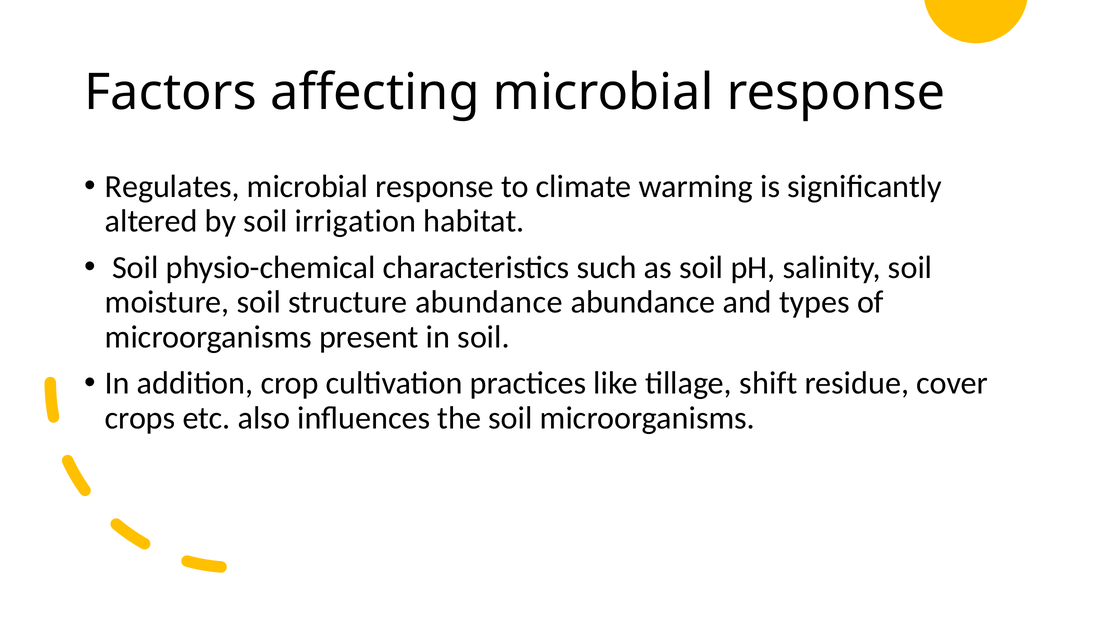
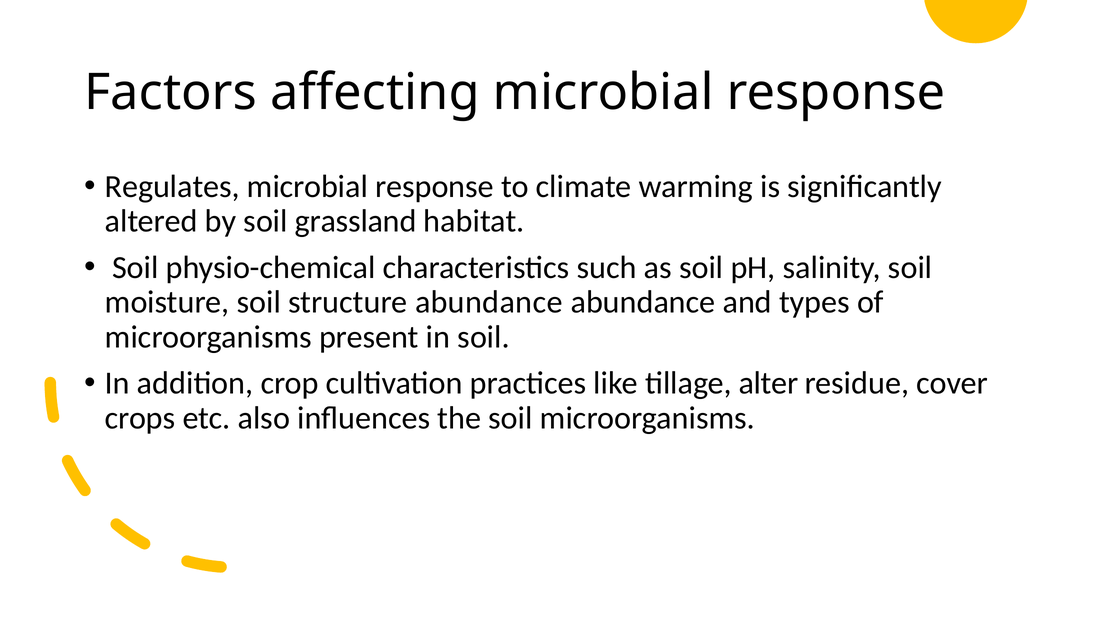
irrigation: irrigation -> grassland
shift: shift -> alter
